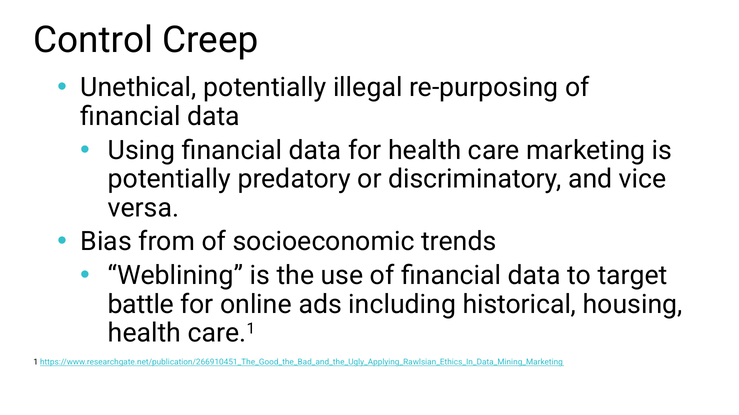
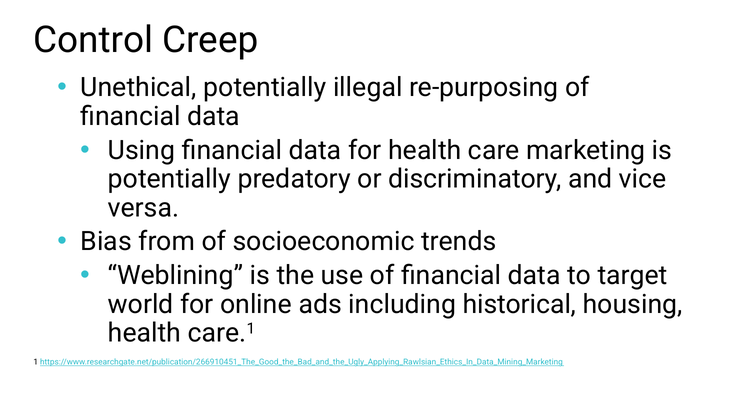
battle: battle -> world
